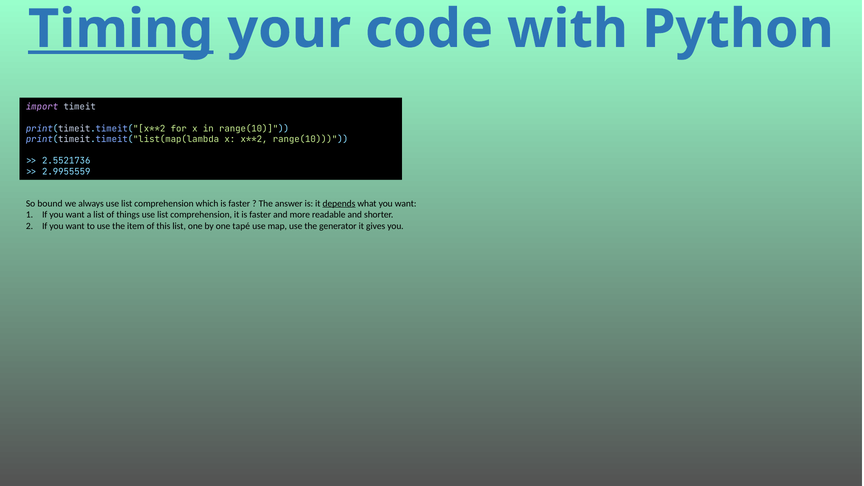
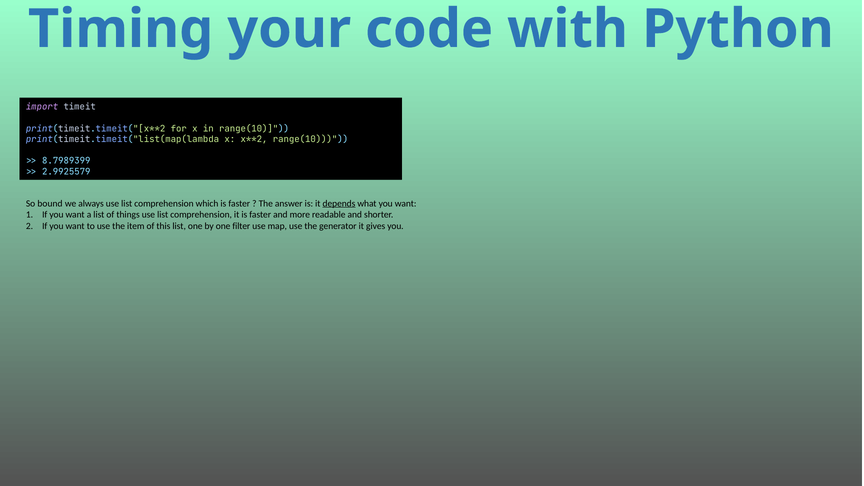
Timing underline: present -> none
2.5521736: 2.5521736 -> 8.7989399
2.9955559: 2.9955559 -> 2.9925579
tapé: tapé -> filter
